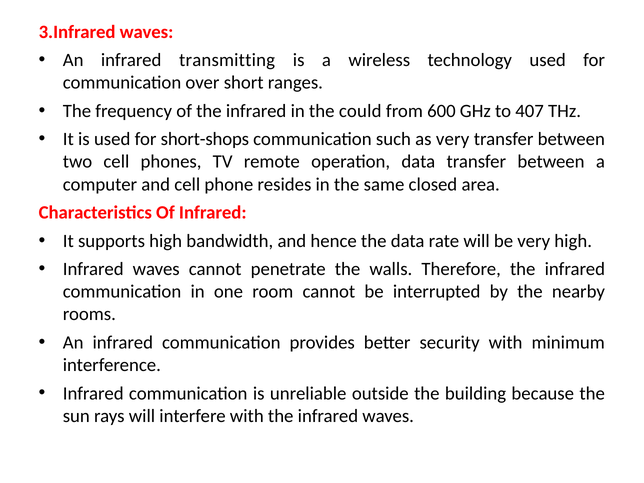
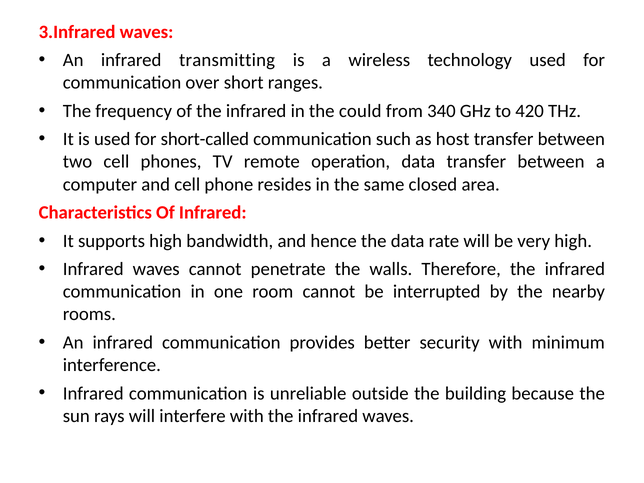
600: 600 -> 340
407: 407 -> 420
short-shops: short-shops -> short-called
as very: very -> host
